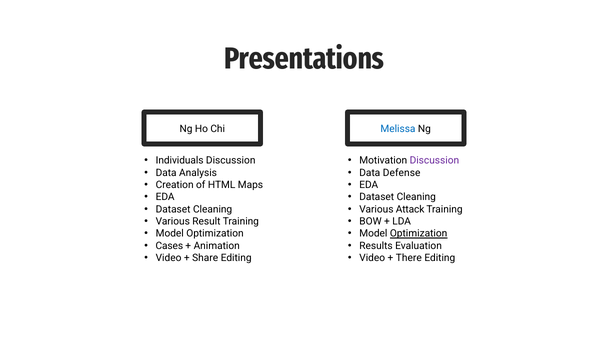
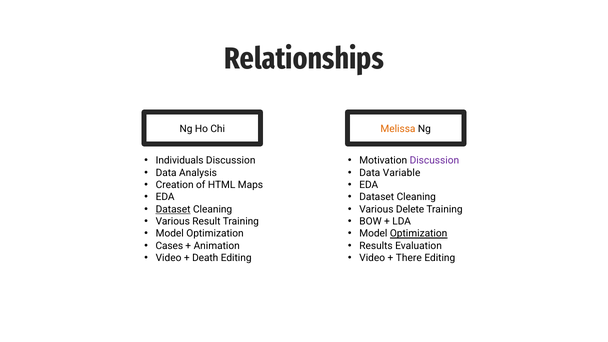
Presentations: Presentations -> Relationships
Melissa colour: blue -> orange
Defense: Defense -> Variable
Dataset at (173, 209) underline: none -> present
Attack: Attack -> Delete
Share: Share -> Death
